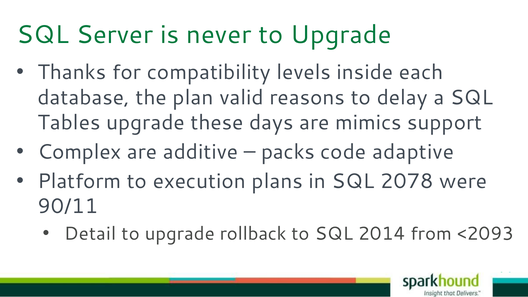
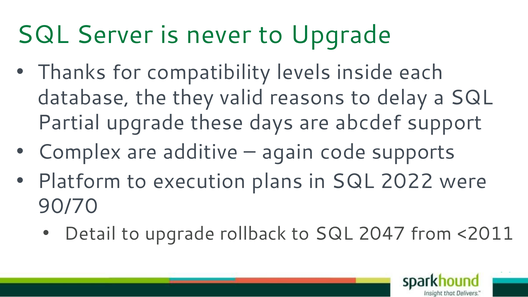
plan: plan -> they
Tables: Tables -> Partial
mimics: mimics -> abcdef
packs: packs -> again
adaptive: adaptive -> supports
2078: 2078 -> 2022
90/11: 90/11 -> 90/70
2014: 2014 -> 2047
<2093: <2093 -> <2011
